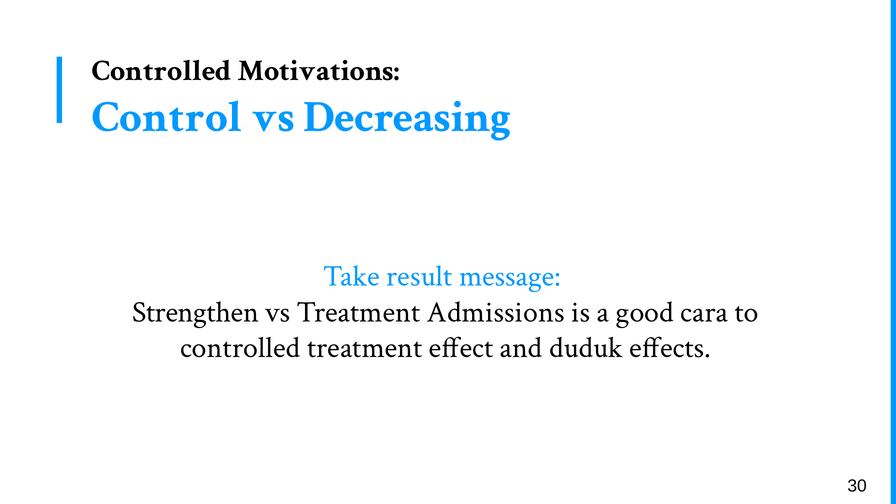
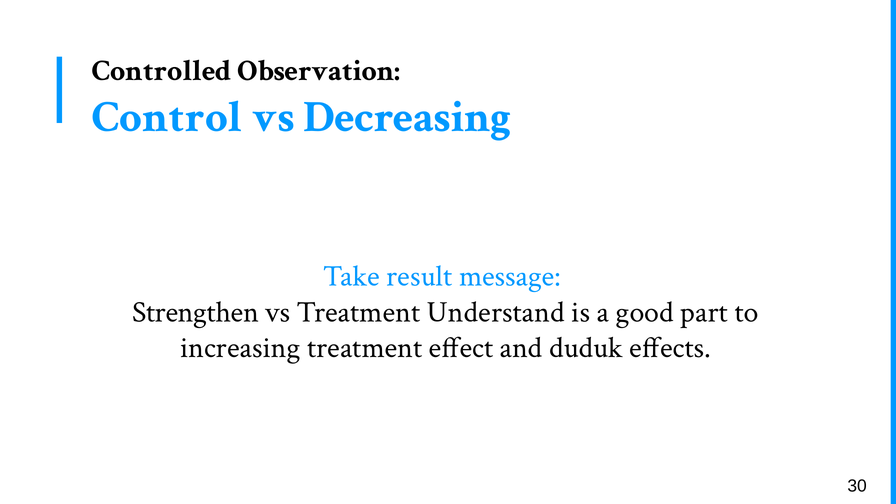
Motivations: Motivations -> Observation
Admissions: Admissions -> Understand
cara: cara -> part
controlled at (240, 348): controlled -> increasing
